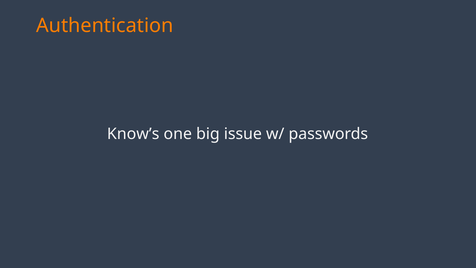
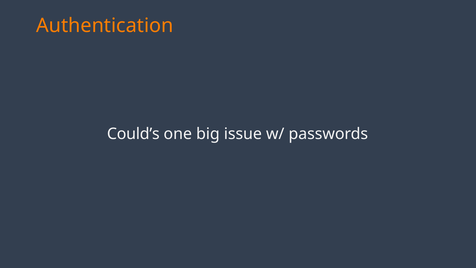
Know’s: Know’s -> Could’s
